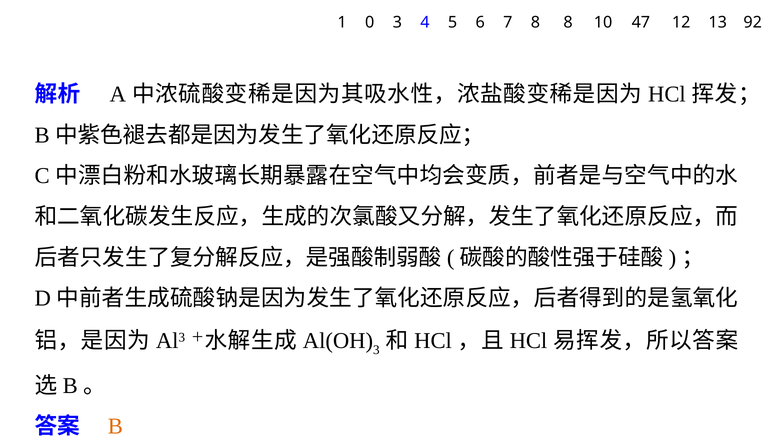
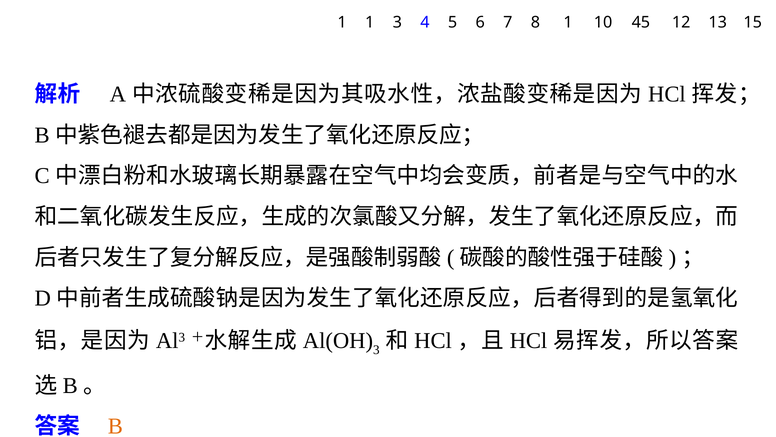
1 0: 0 -> 1
8 8: 8 -> 1
47: 47 -> 45
92: 92 -> 15
